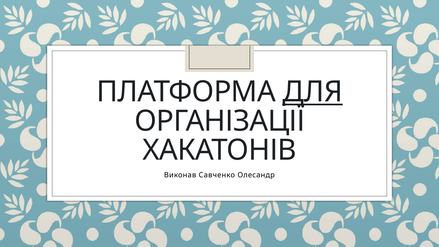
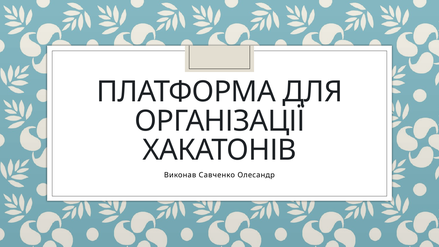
ДЛЯ underline: present -> none
